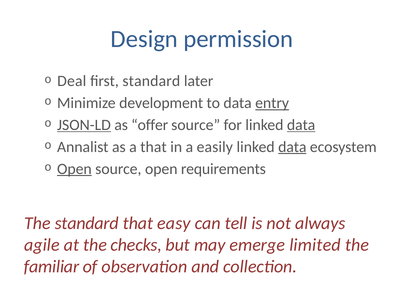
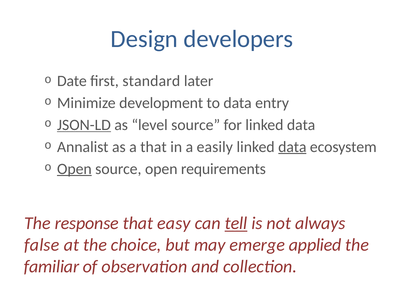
permission: permission -> developers
Deal: Deal -> Date
entry underline: present -> none
offer: offer -> level
data at (301, 125) underline: present -> none
The standard: standard -> response
tell underline: none -> present
agile: agile -> false
checks: checks -> choice
limited: limited -> applied
